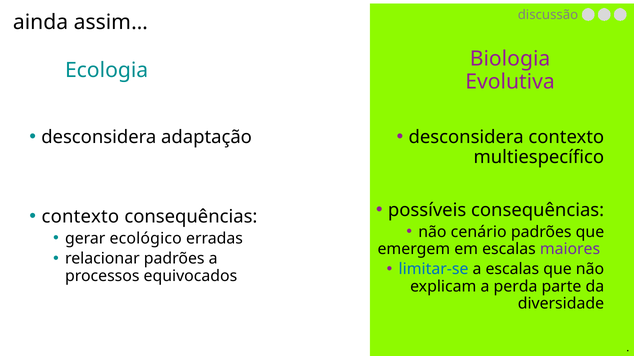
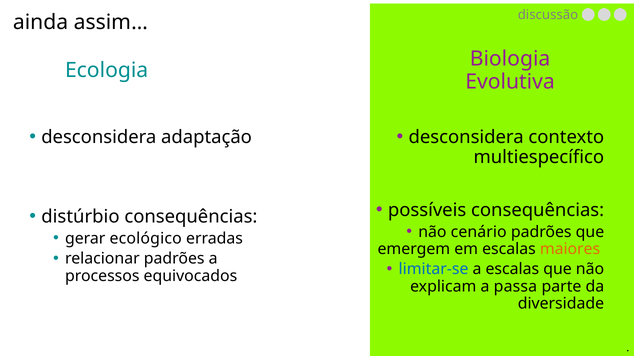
contexto at (80, 217): contexto -> distúrbio
maiores colour: purple -> orange
perda: perda -> passa
